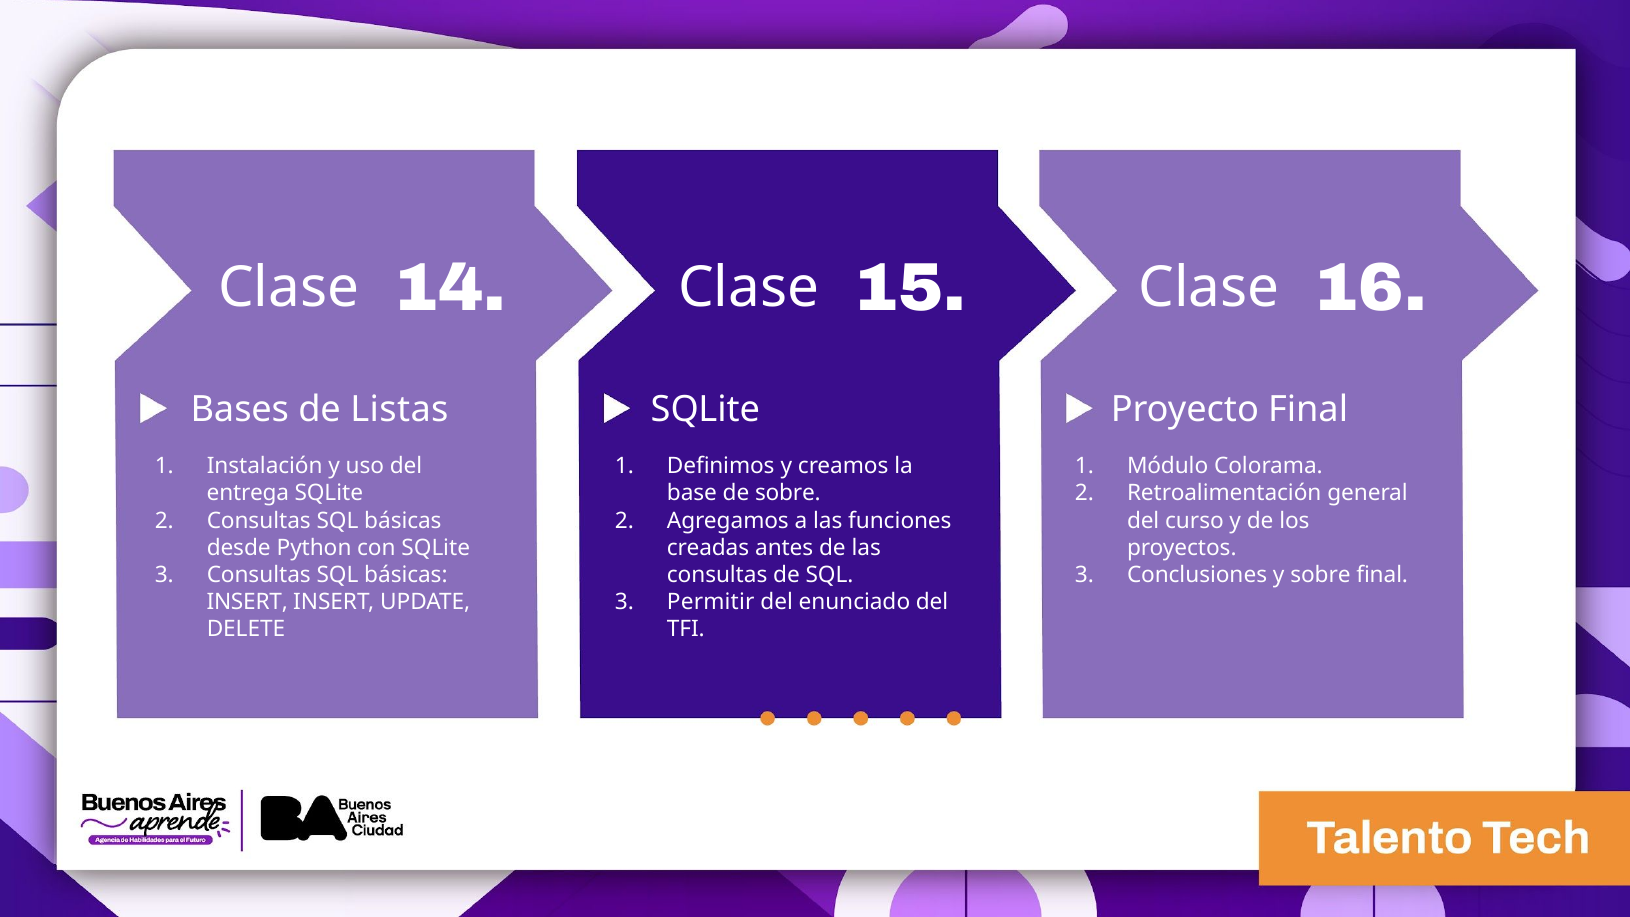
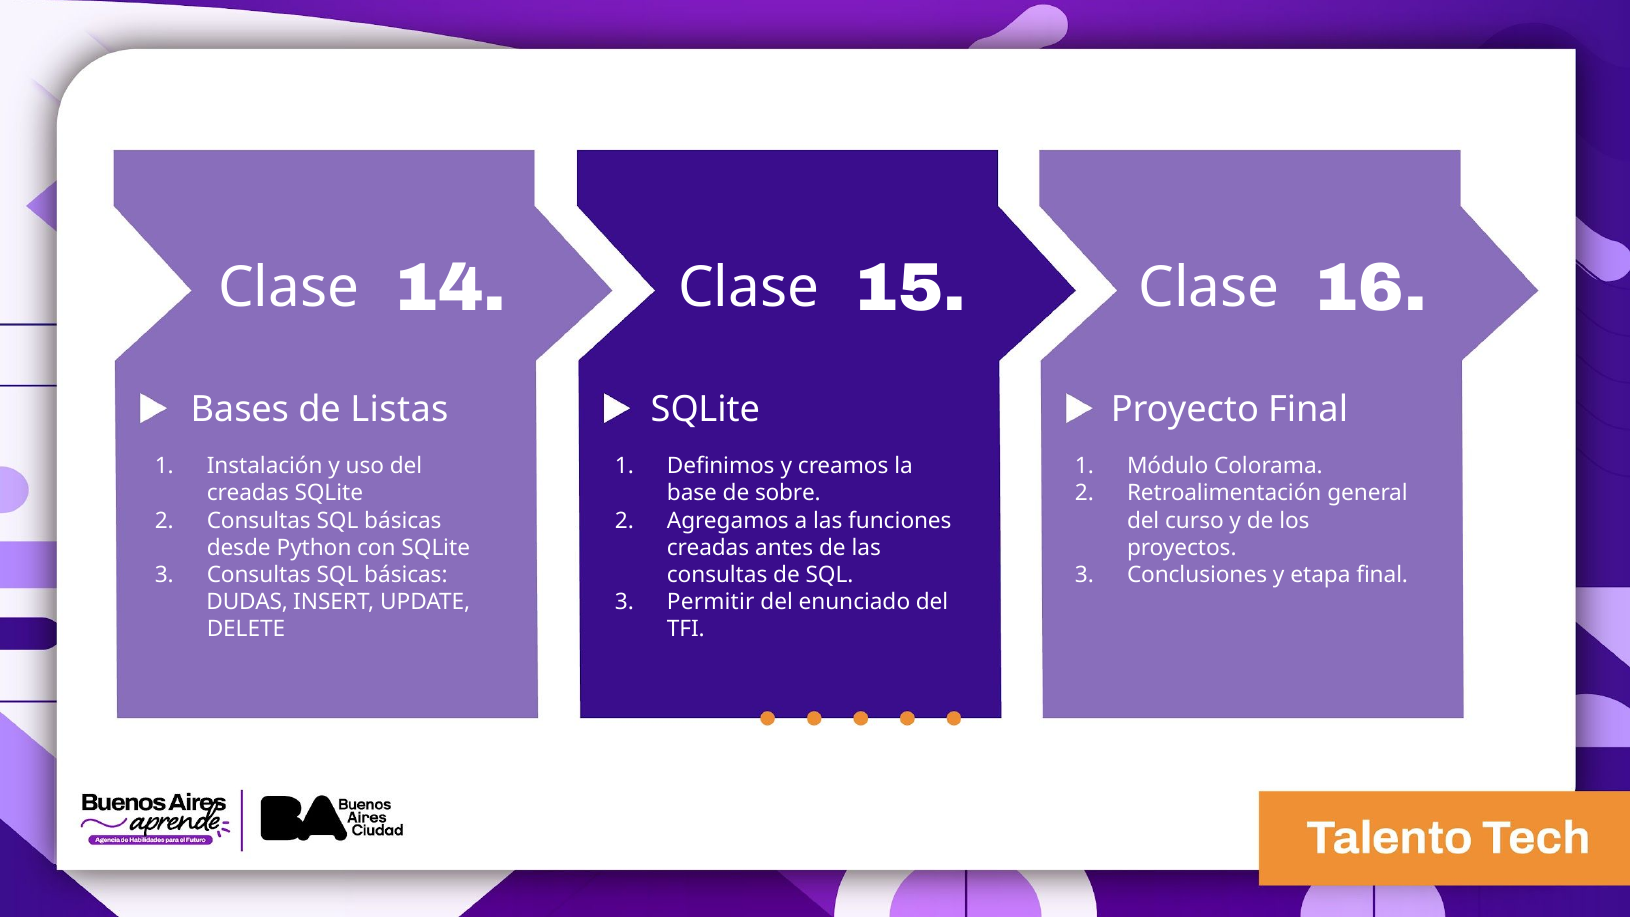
entrega at (248, 493): entrega -> creadas
y sobre: sobre -> etapa
INSERT at (247, 602): INSERT -> DUDAS
